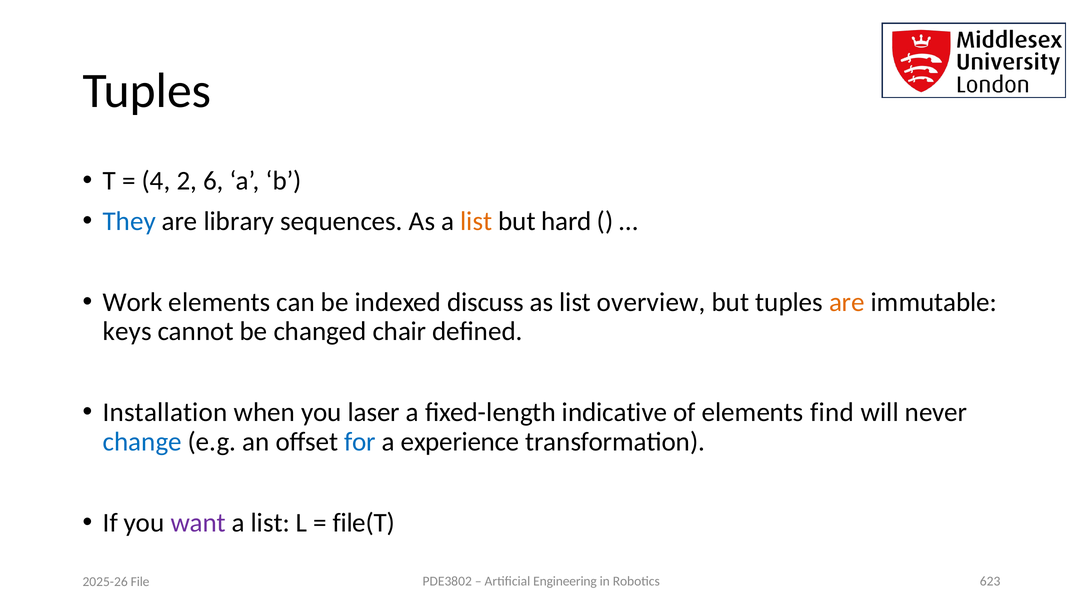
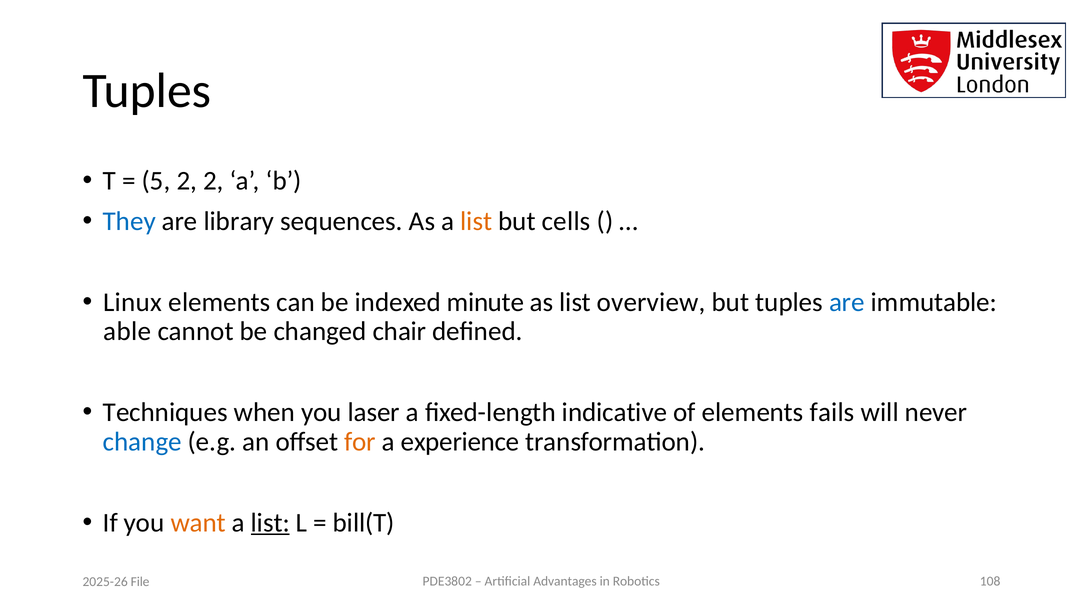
4: 4 -> 5
2 6: 6 -> 2
hard: hard -> cells
Work: Work -> Linux
discuss: discuss -> minute
are at (847, 302) colour: orange -> blue
keys: keys -> able
Installation: Installation -> Techniques
find: find -> fails
for colour: blue -> orange
want colour: purple -> orange
list at (270, 523) underline: none -> present
file(T: file(T -> bill(T
Engineering: Engineering -> Advantages
623: 623 -> 108
